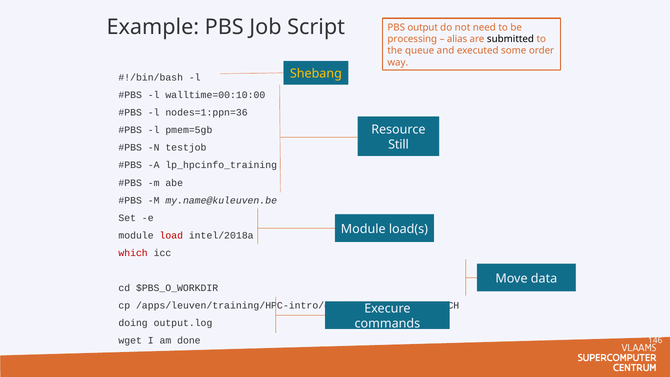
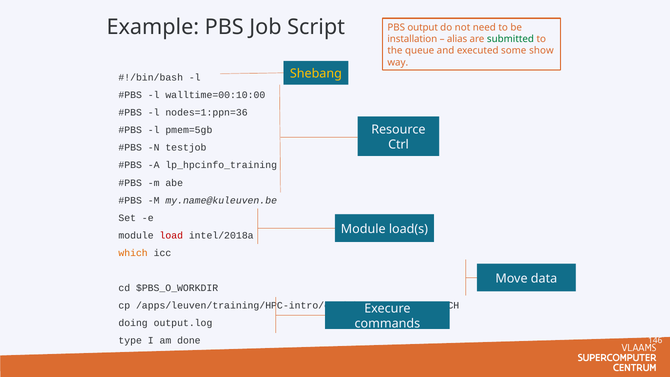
processing: processing -> installation
submitted colour: black -> green
order: order -> show
Still: Still -> Ctrl
which colour: red -> orange
wget: wget -> type
